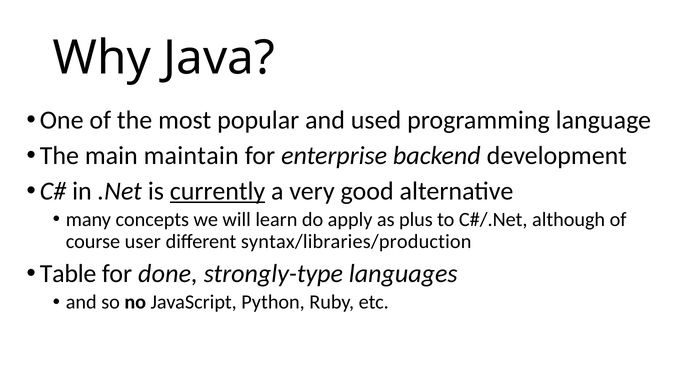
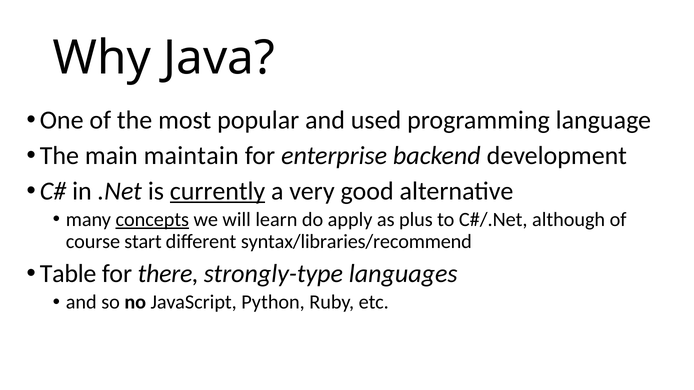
concepts underline: none -> present
user: user -> start
syntax/libraries/production: syntax/libraries/production -> syntax/libraries/recommend
done: done -> there
